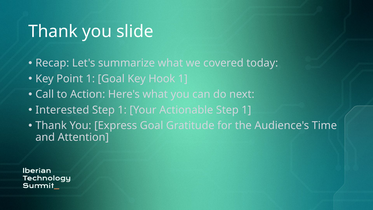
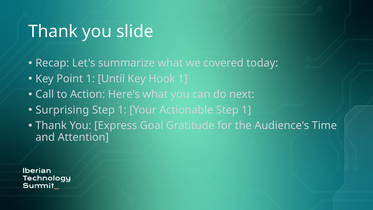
1 Goal: Goal -> Until
Interested: Interested -> Surprising
